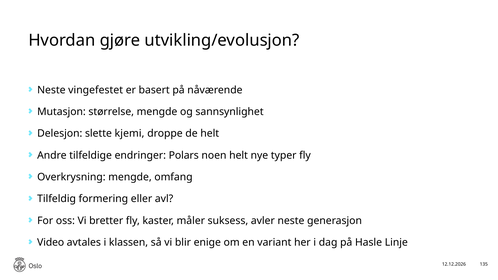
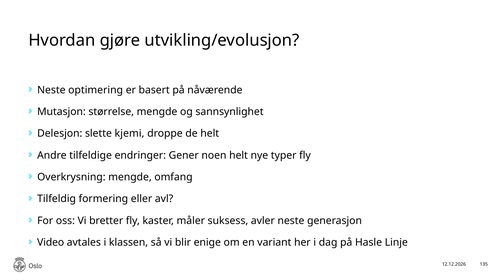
vingefestet: vingefestet -> optimering
Polars: Polars -> Gener
